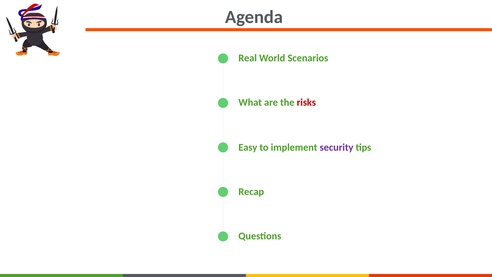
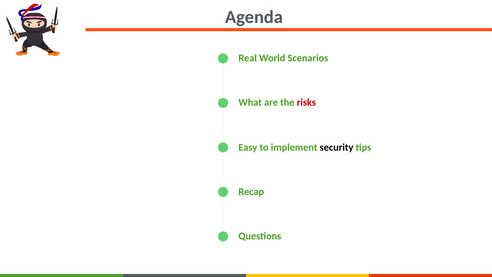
security colour: purple -> black
